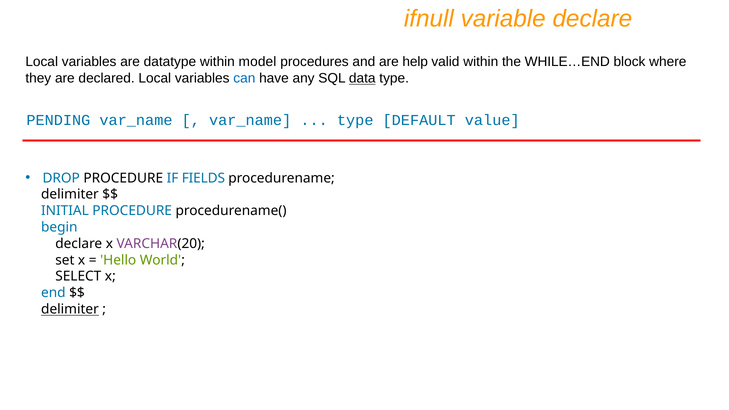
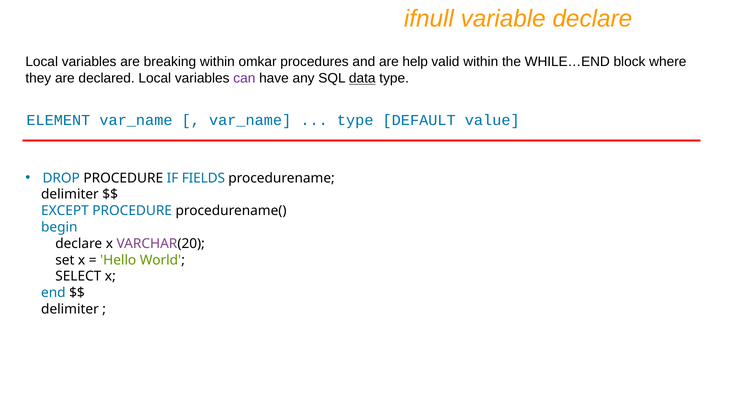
datatype: datatype -> breaking
model: model -> omkar
can colour: blue -> purple
PENDING: PENDING -> ELEMENT
INITIAL: INITIAL -> EXCEPT
delimiter at (70, 309) underline: present -> none
